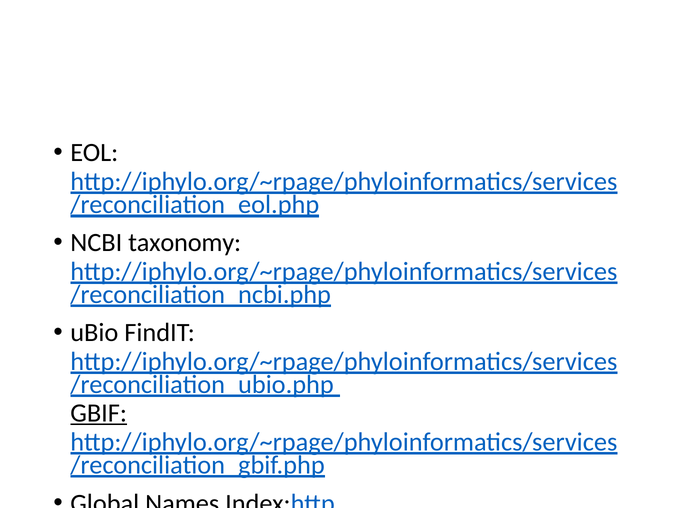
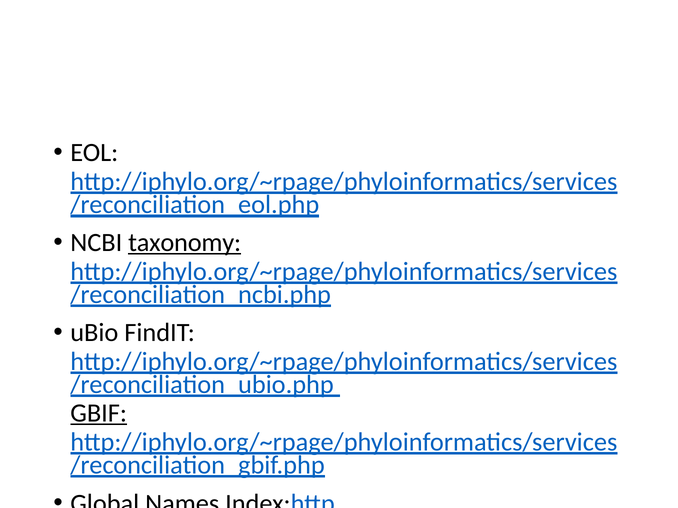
taxonomy underline: none -> present
